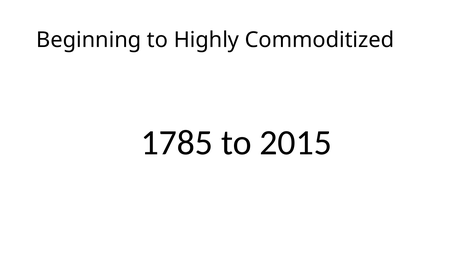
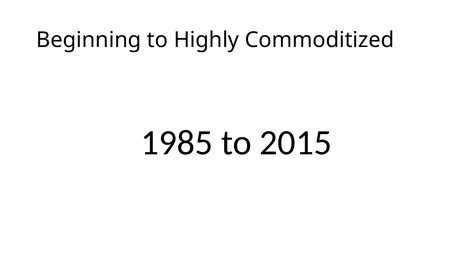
1785: 1785 -> 1985
